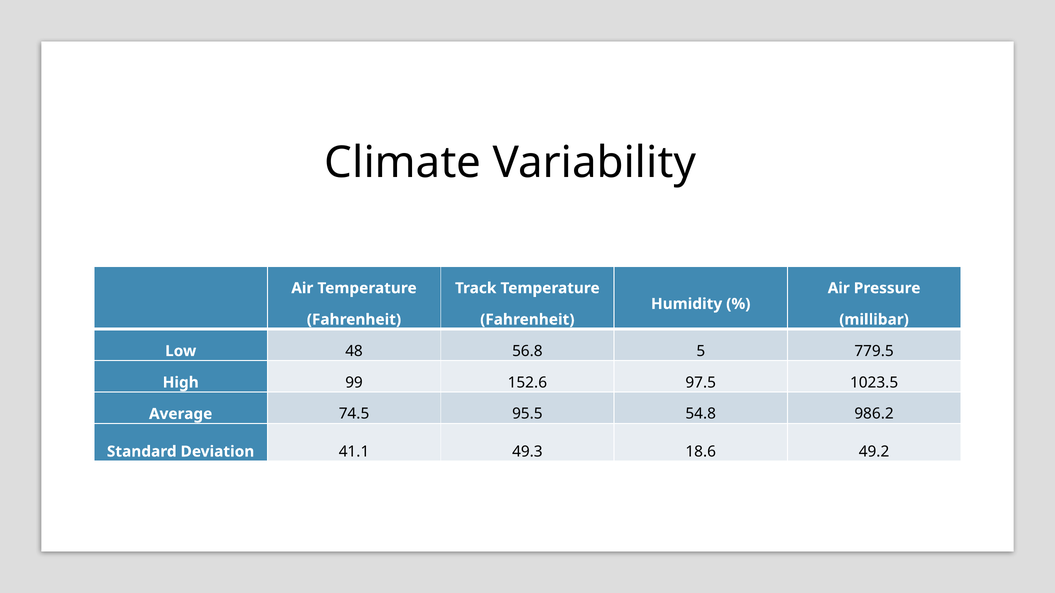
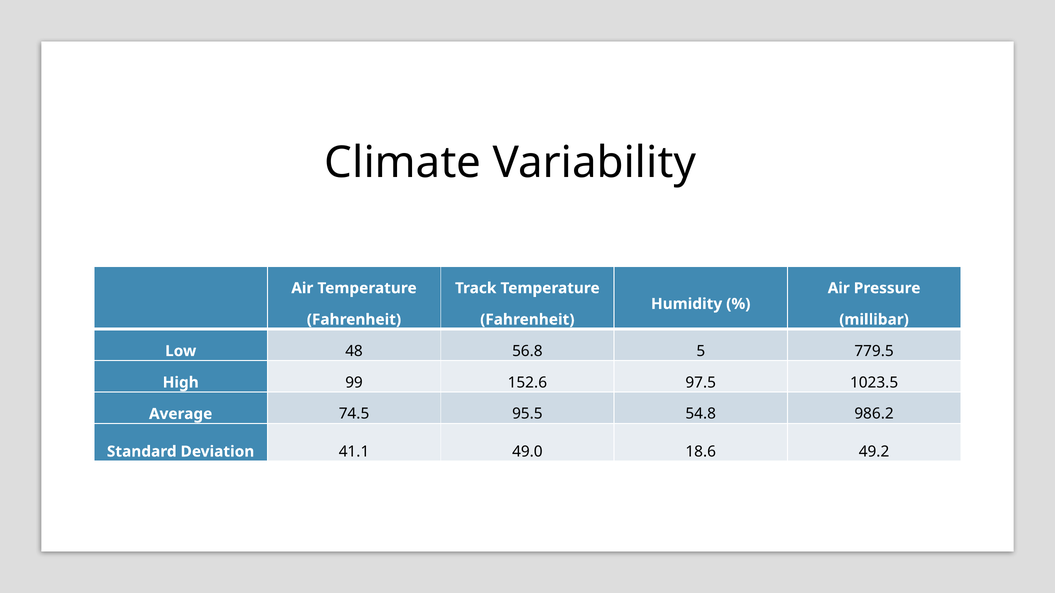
49.3: 49.3 -> 49.0
